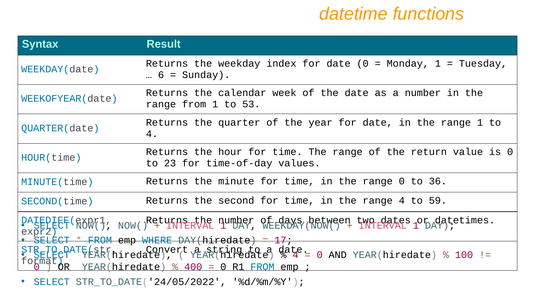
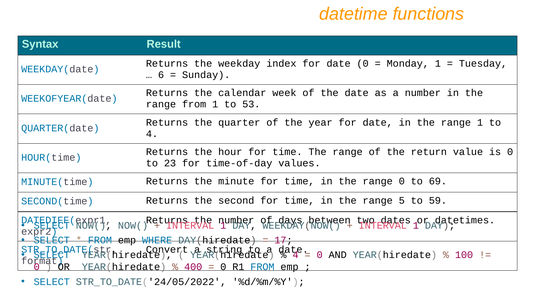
36: 36 -> 69
range 4: 4 -> 5
